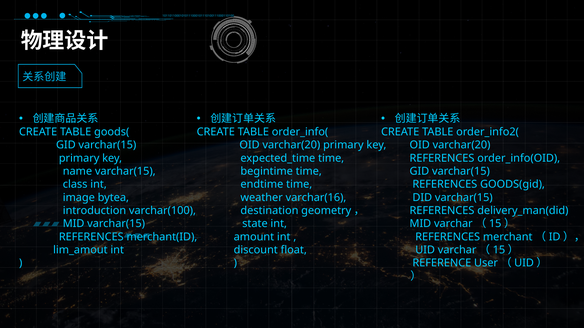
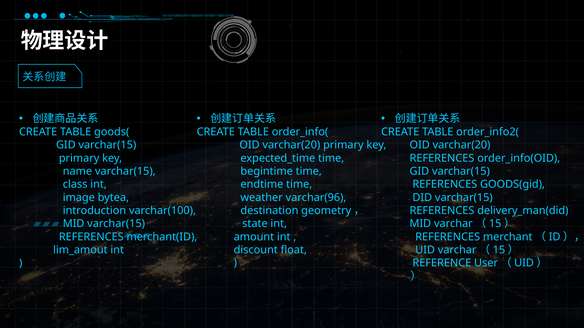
varchar(16: varchar(16 -> varchar(96
